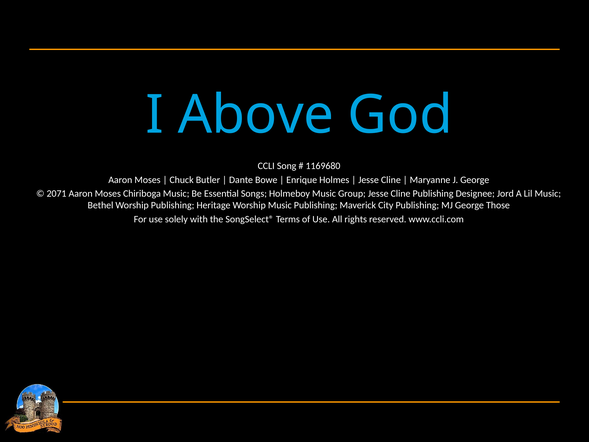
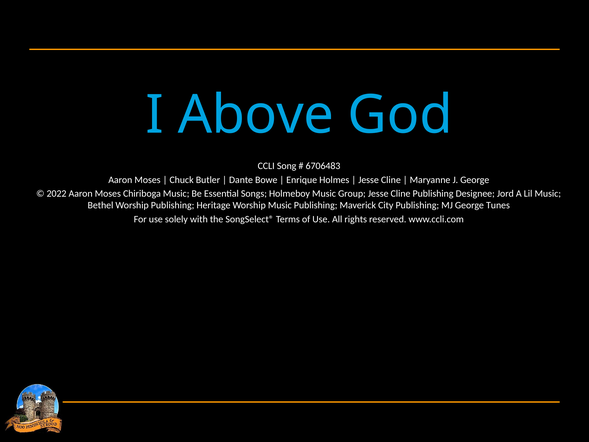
1169680: 1169680 -> 6706483
2071: 2071 -> 2022
Those: Those -> Tunes
